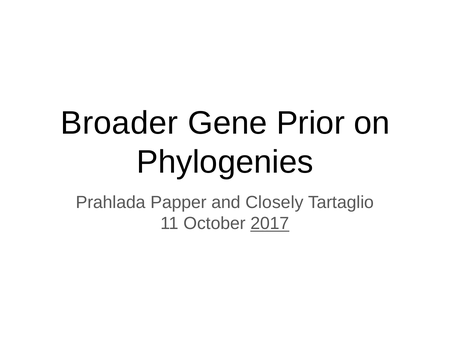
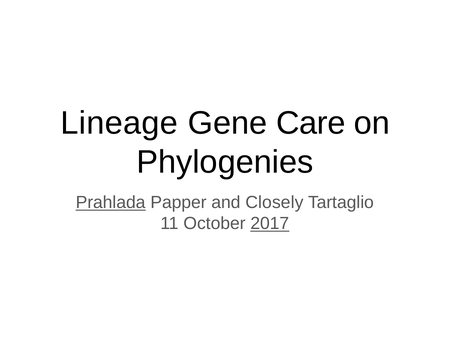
Broader: Broader -> Lineage
Prior: Prior -> Care
Prahlada underline: none -> present
